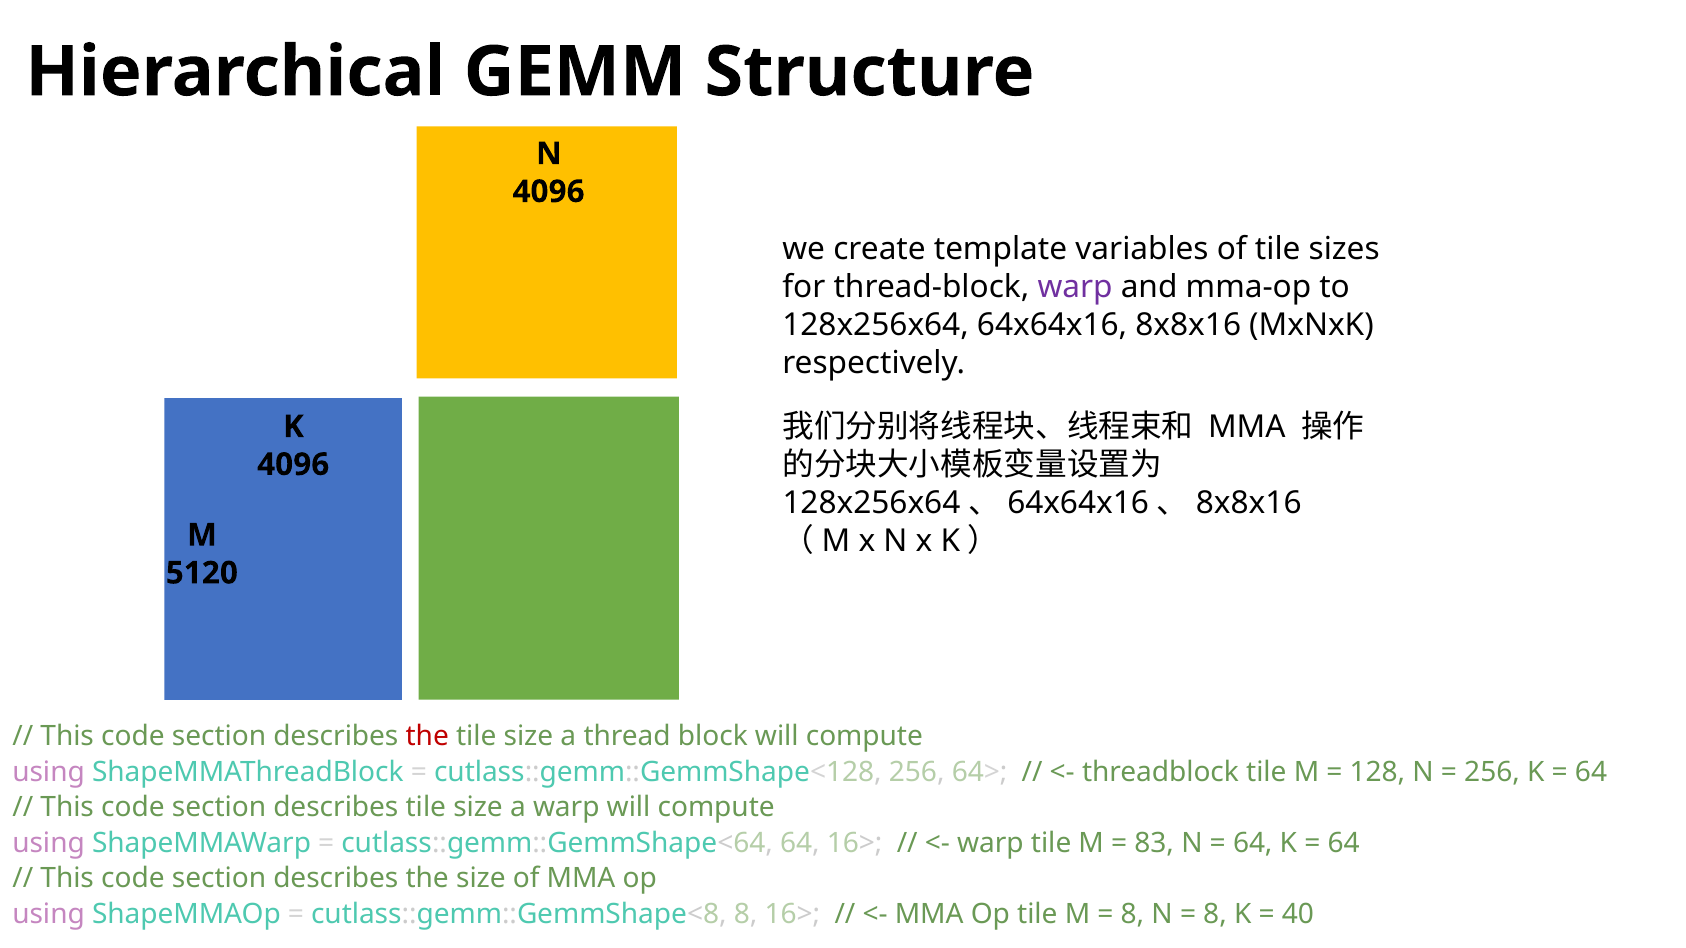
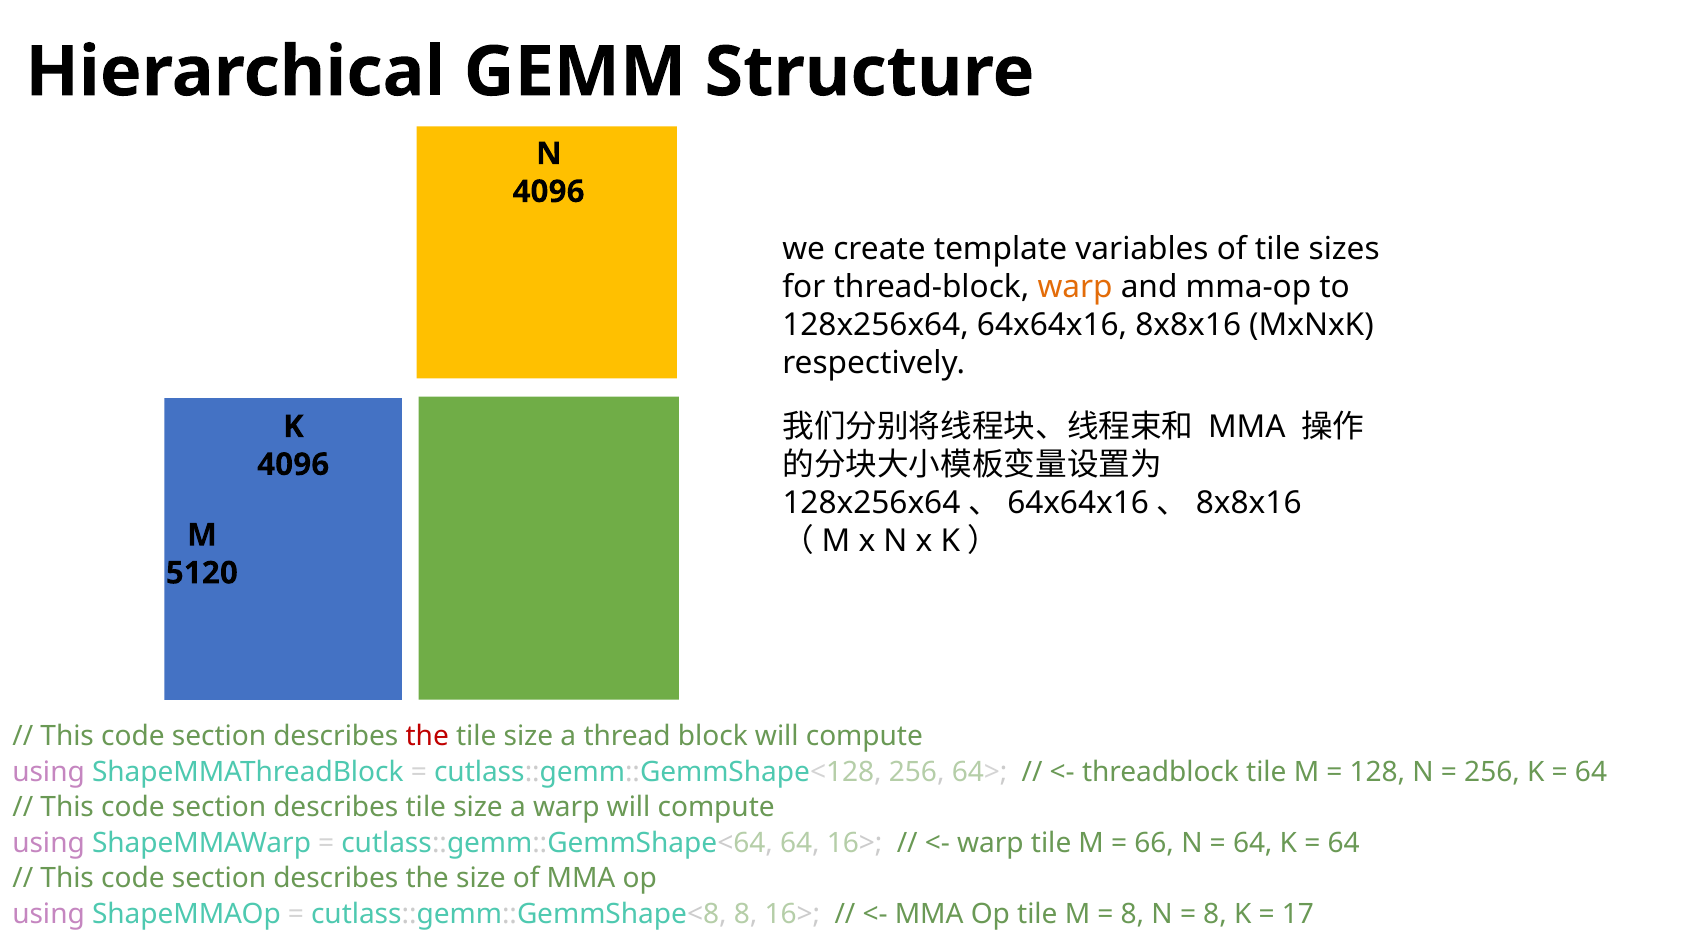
warp at (1075, 287) colour: purple -> orange
83: 83 -> 66
40: 40 -> 17
